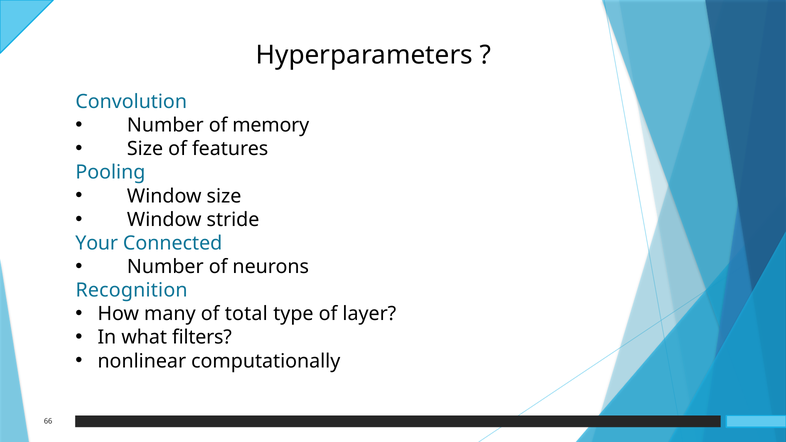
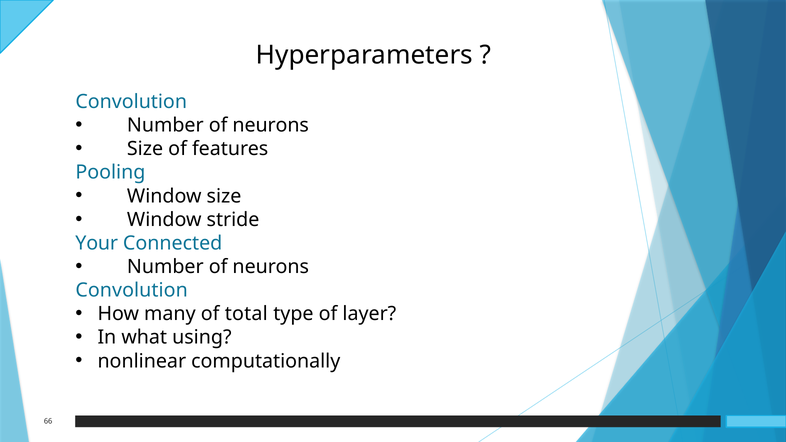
memory at (271, 125): memory -> neurons
Recognition at (132, 290): Recognition -> Convolution
filters: filters -> using
